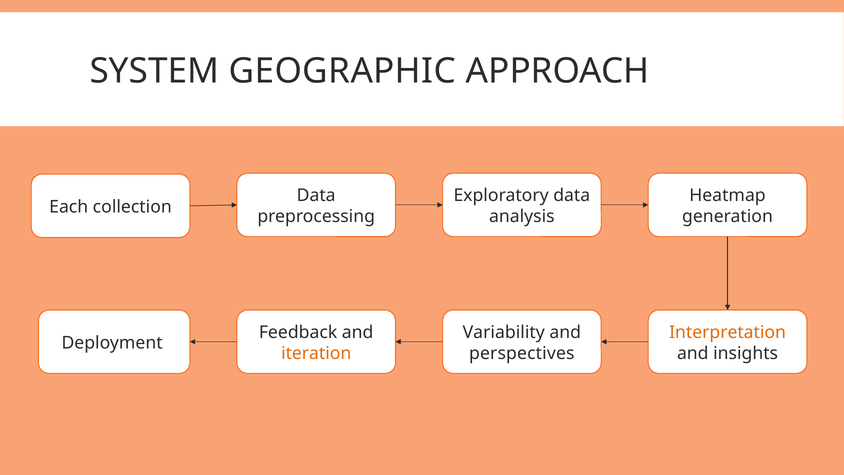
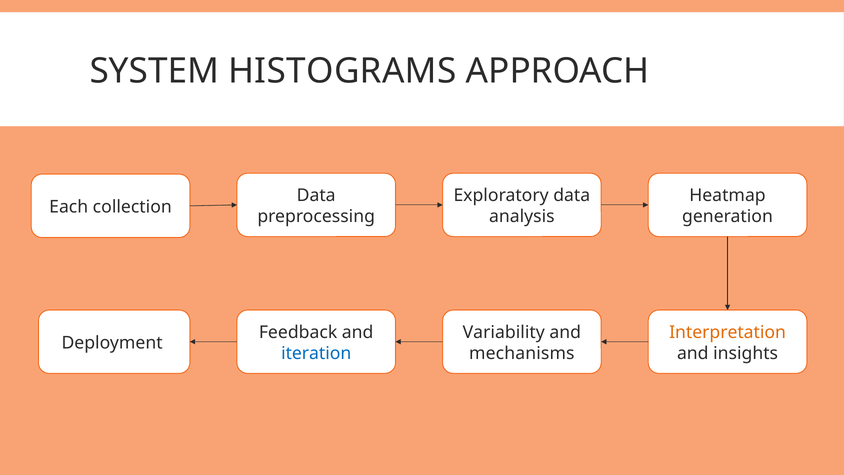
GEOGRAPHIC: GEOGRAPHIC -> HISTOGRAMS
iteration colour: orange -> blue
perspectives: perspectives -> mechanisms
